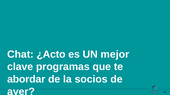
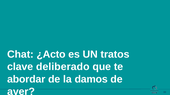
mejor: mejor -> tratos
programas: programas -> deliberado
socios: socios -> damos
